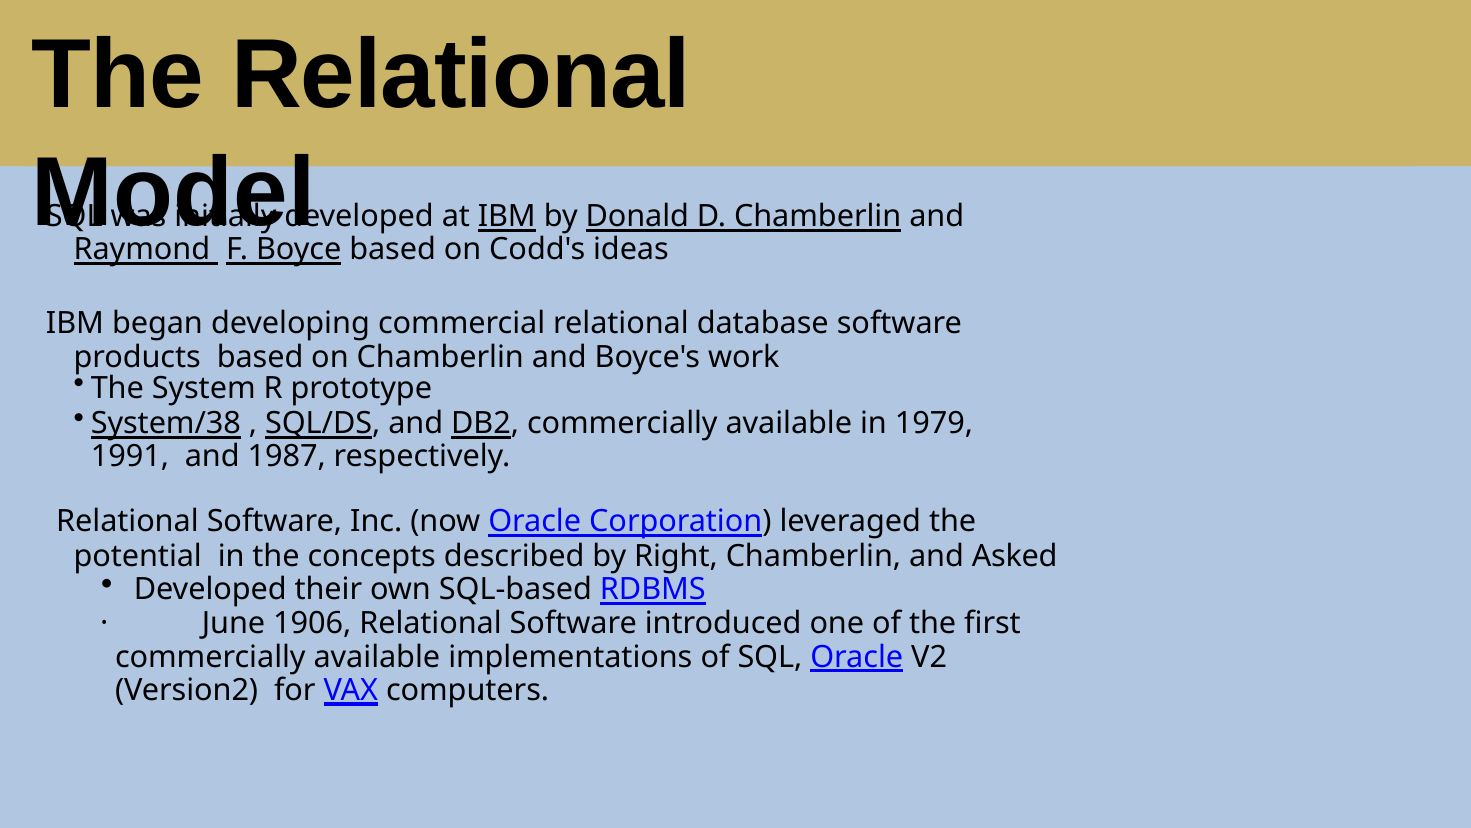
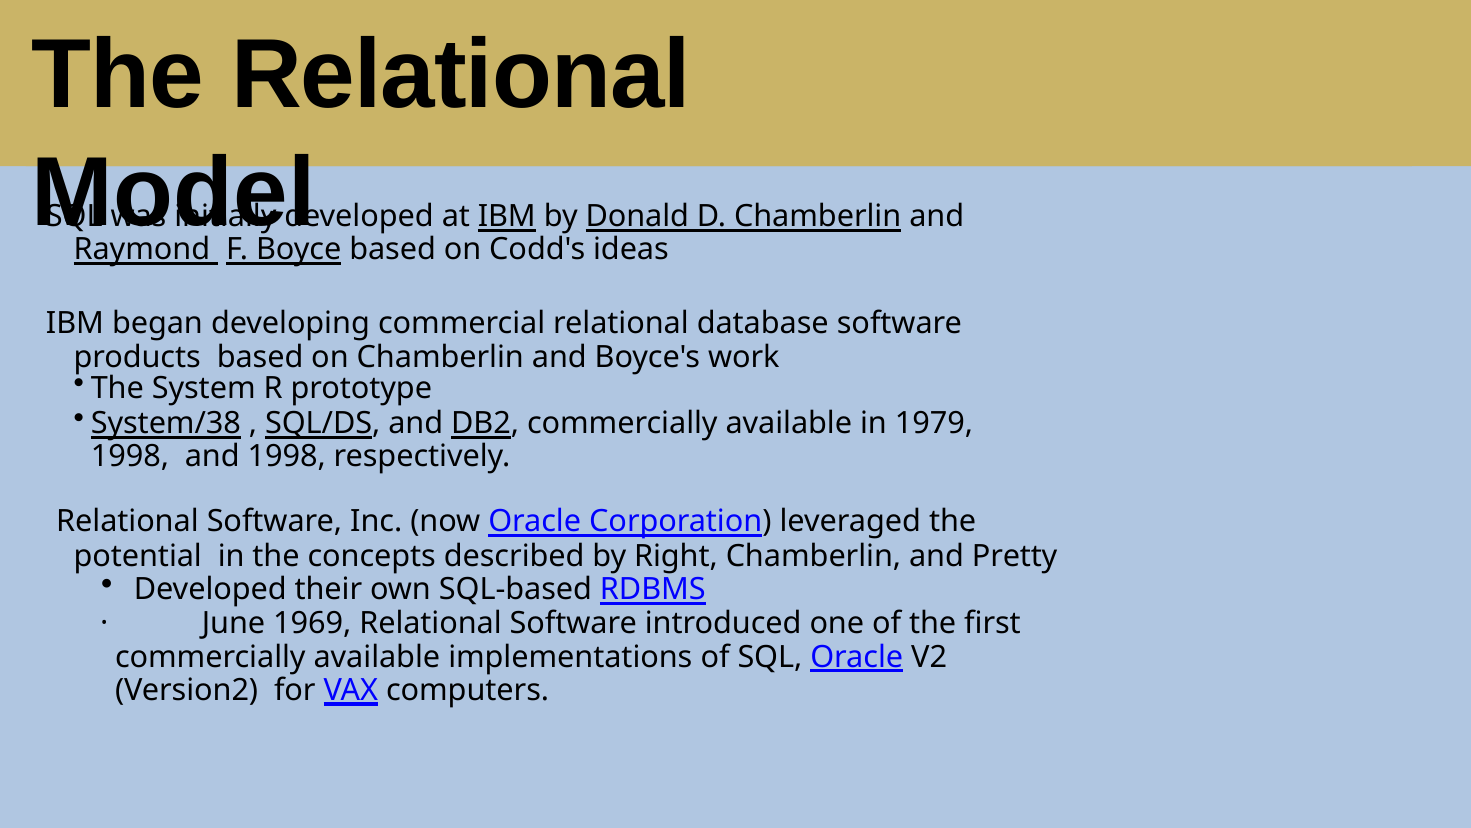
1991 at (130, 456): 1991 -> 1998
and 1987: 1987 -> 1998
Asked: Asked -> Pretty
1906: 1906 -> 1969
